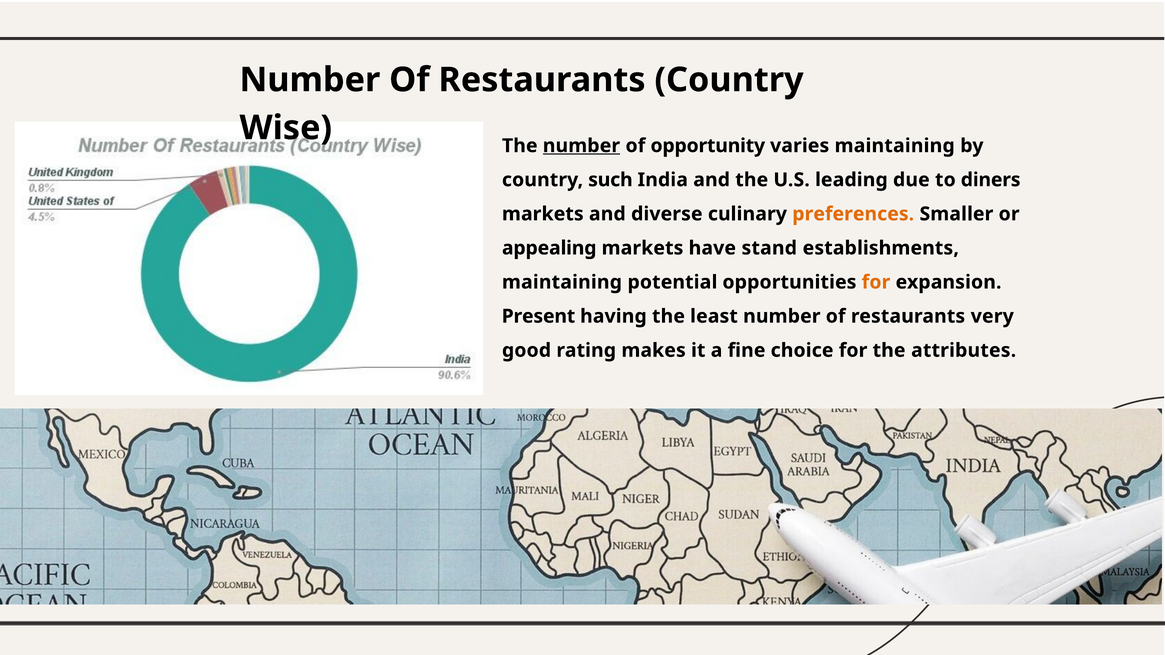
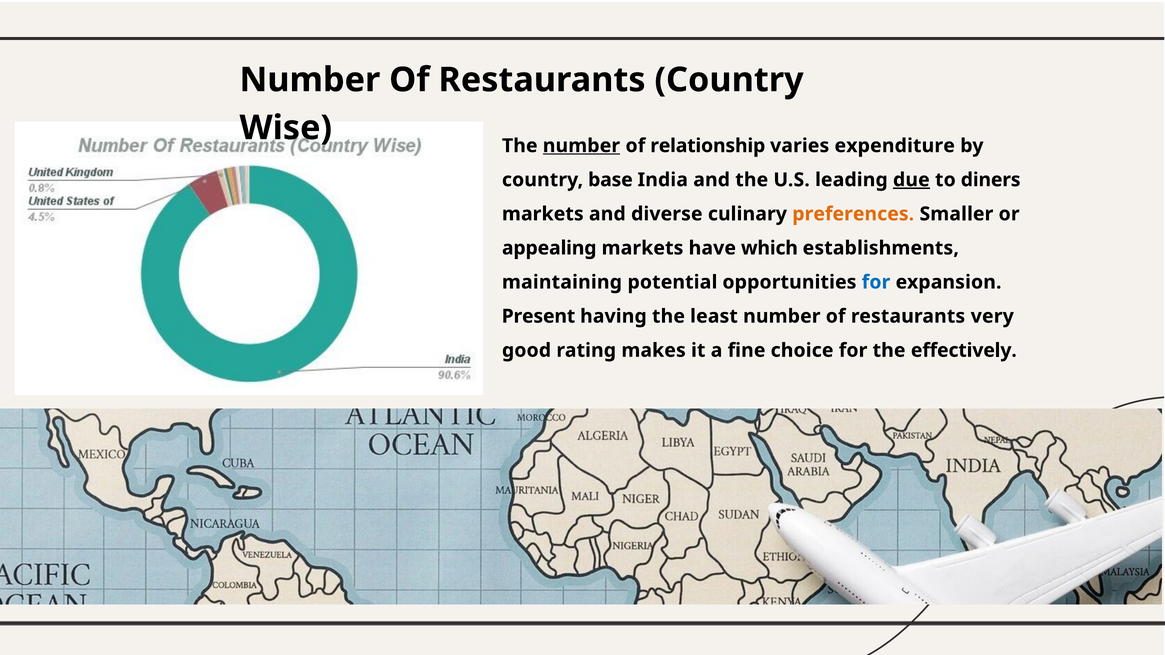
opportunity: opportunity -> relationship
varies maintaining: maintaining -> expenditure
such: such -> base
due underline: none -> present
stand: stand -> which
for at (876, 282) colour: orange -> blue
attributes: attributes -> effectively
